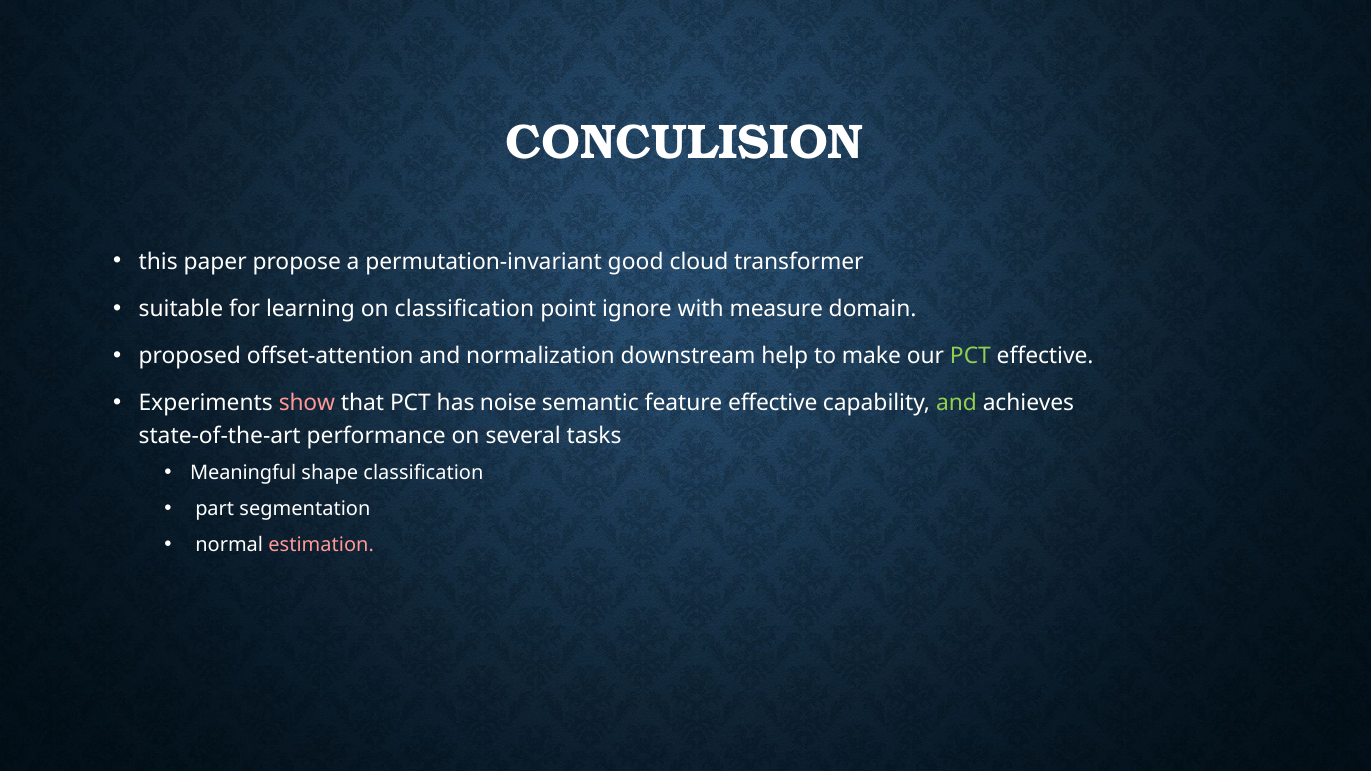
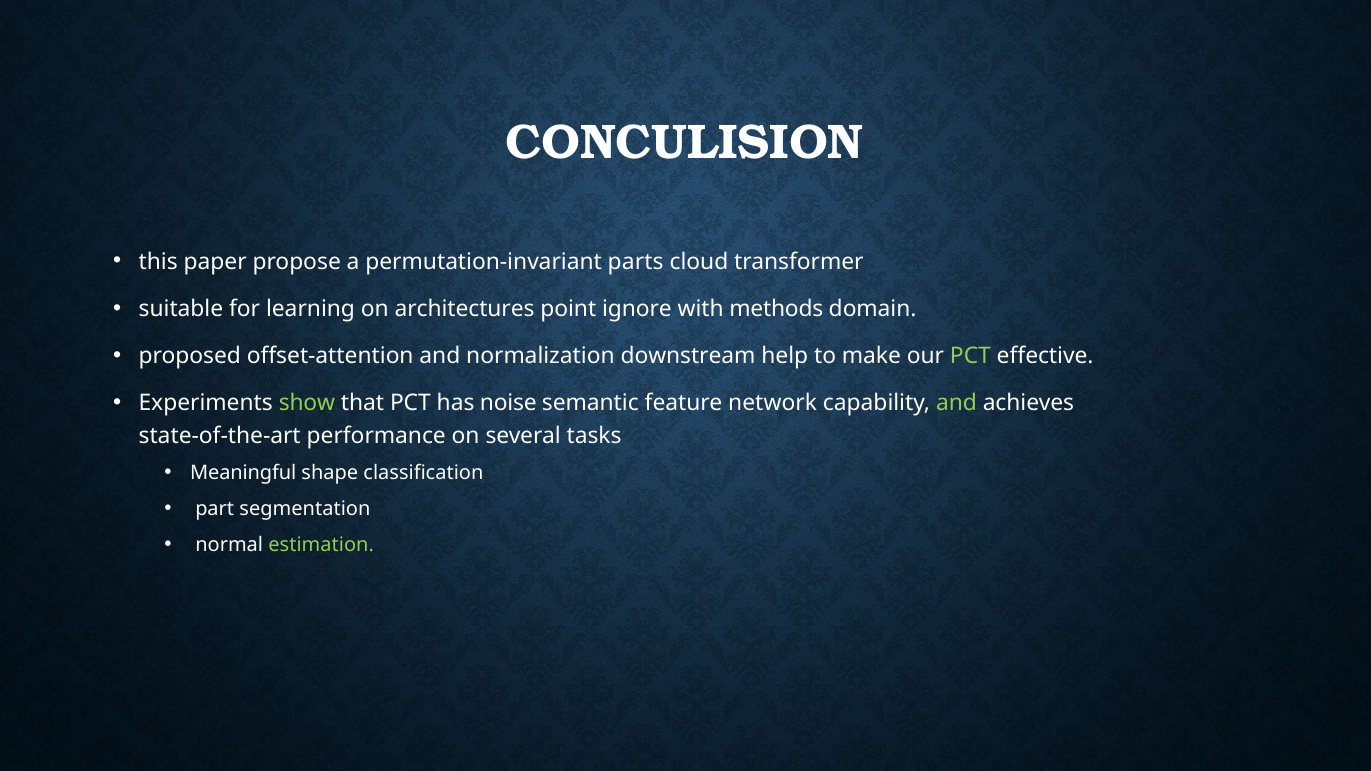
good: good -> parts
on classification: classification -> architectures
measure: measure -> methods
show colour: pink -> light green
feature effective: effective -> network
estimation colour: pink -> light green
